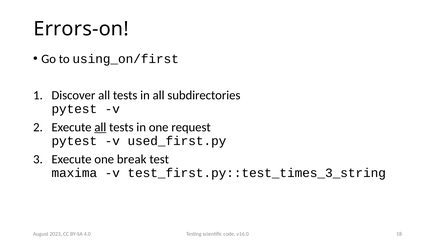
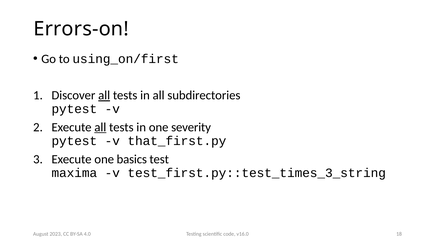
all at (104, 95) underline: none -> present
request: request -> severity
used_first.py: used_first.py -> that_first.py
break: break -> basics
